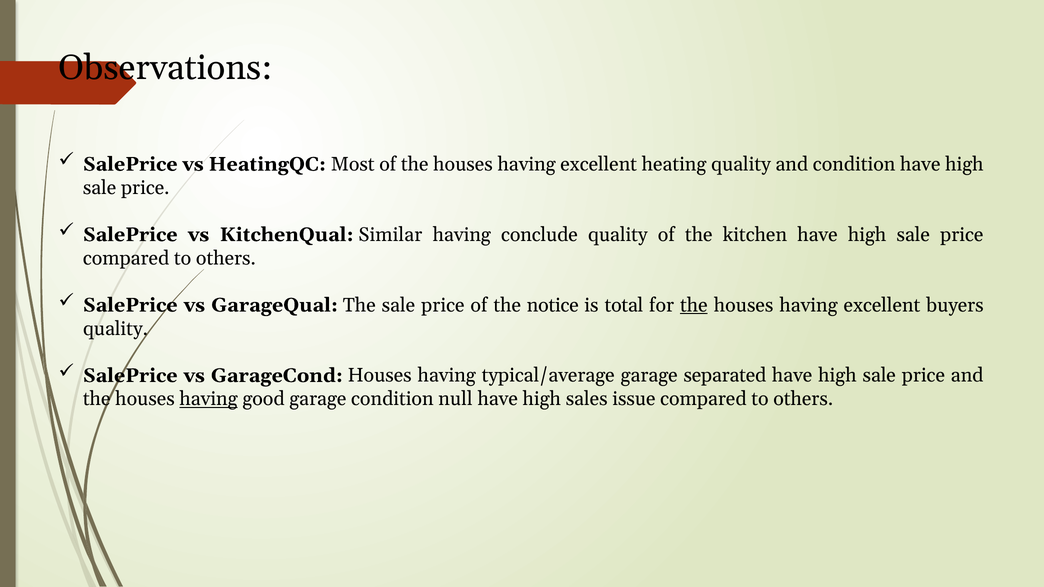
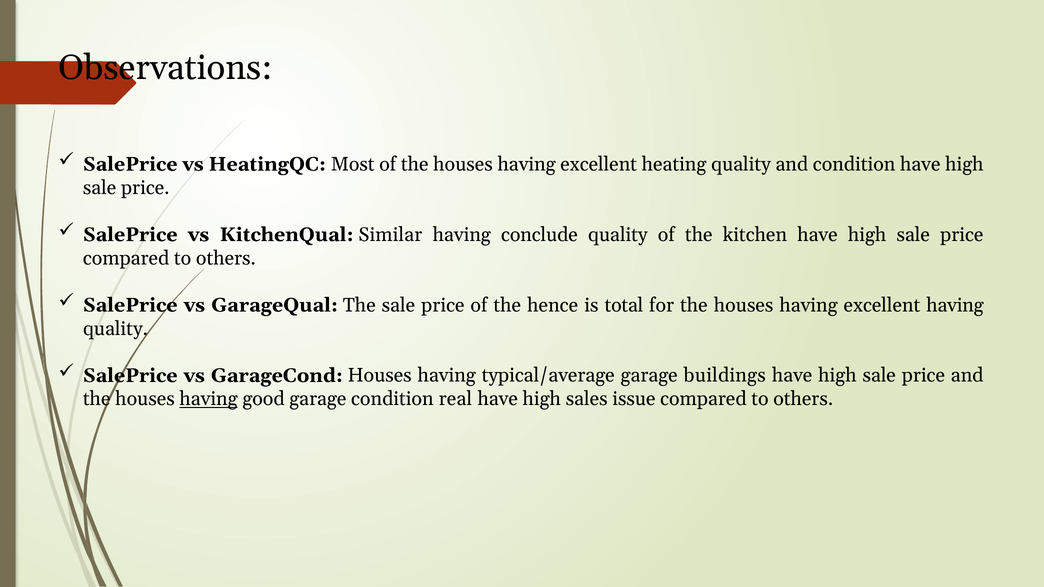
notice: notice -> hence
the at (694, 305) underline: present -> none
excellent buyers: buyers -> having
separated: separated -> buildings
null: null -> real
